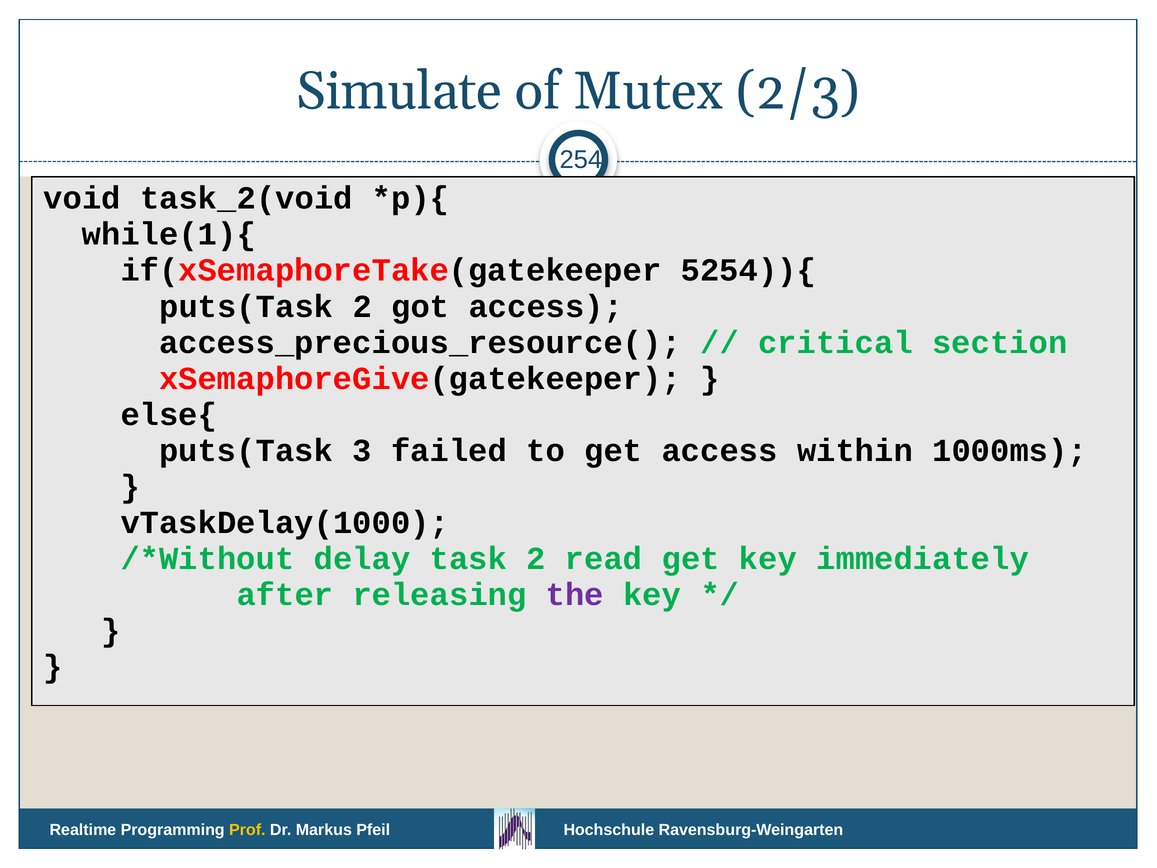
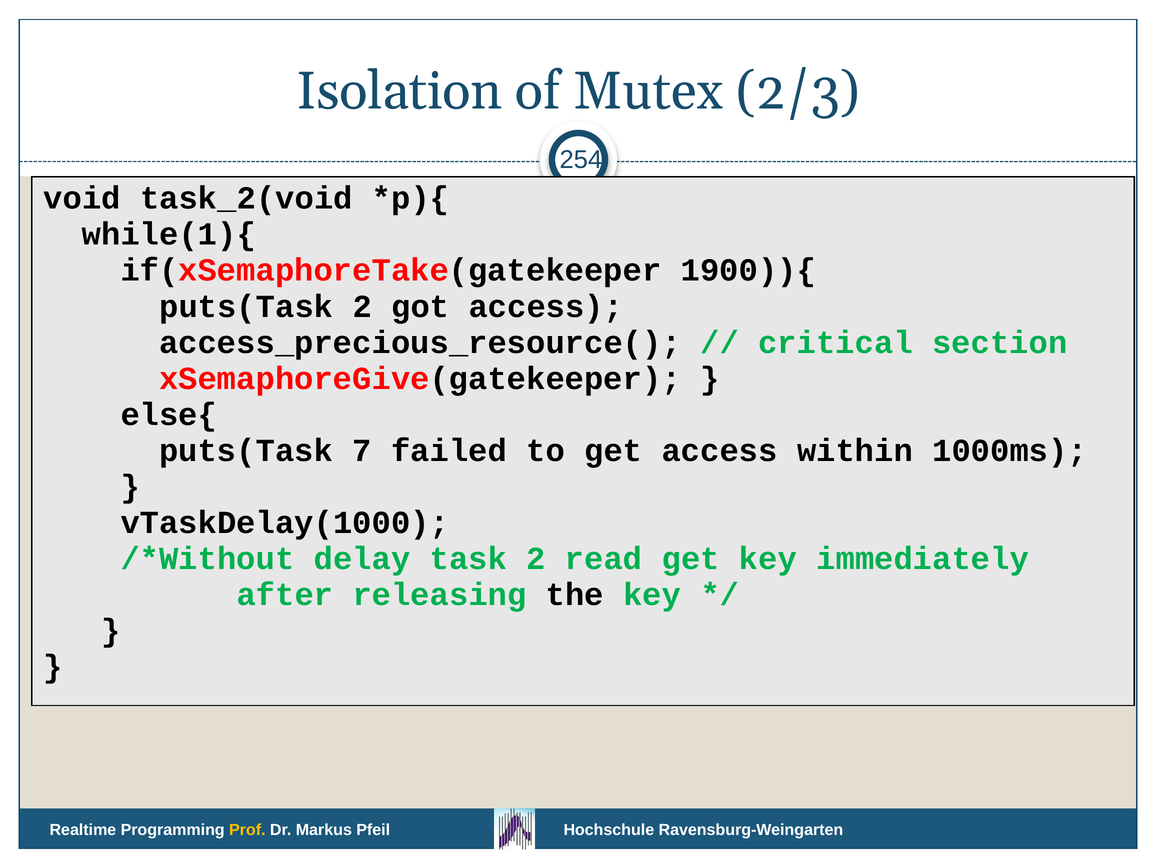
Simulate: Simulate -> Isolation
5254)){: 5254)){ -> 1900)){
3: 3 -> 7
the colour: purple -> black
